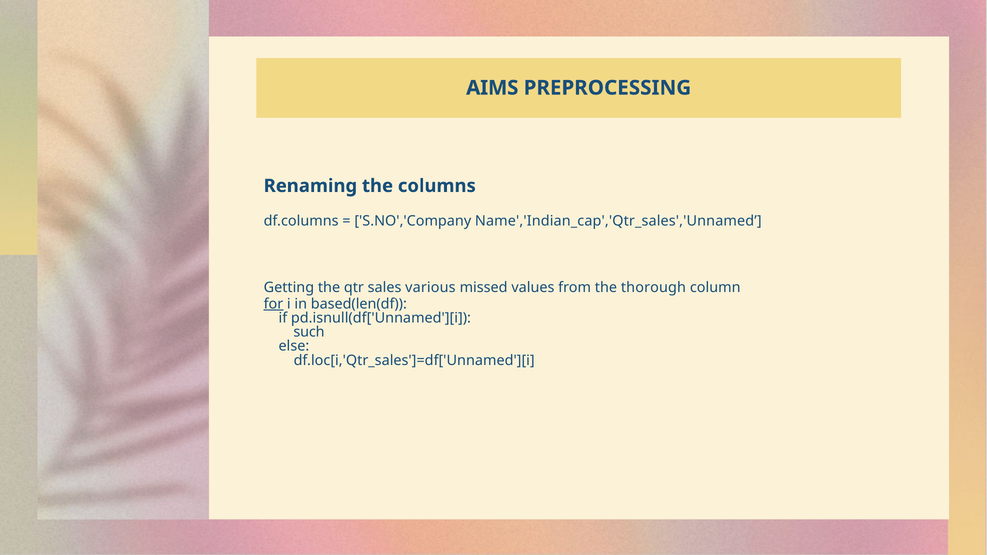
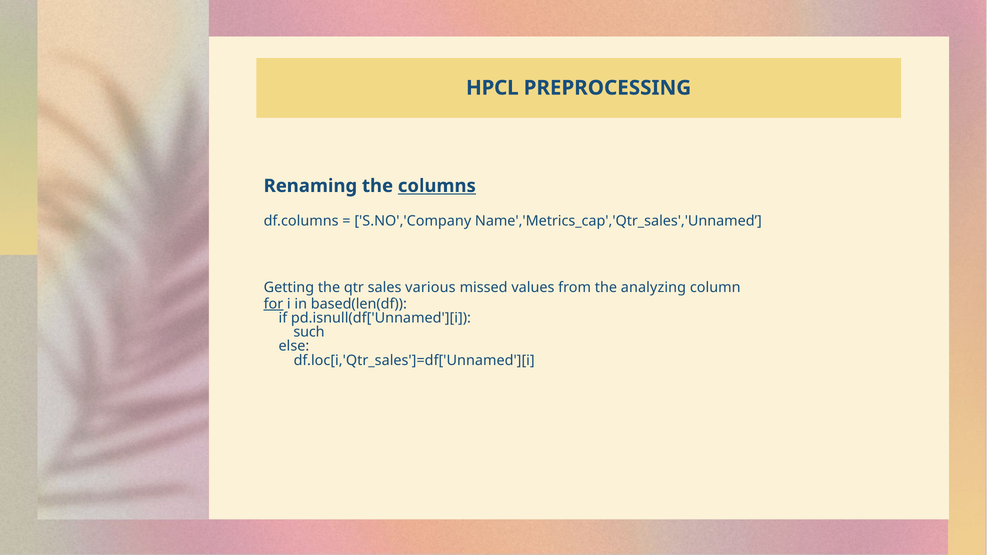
AIMS: AIMS -> HPCL
columns underline: none -> present
Name','Indian_cap','Qtr_sales','Unnamed: Name','Indian_cap','Qtr_sales','Unnamed -> Name','Metrics_cap','Qtr_sales','Unnamed
thorough: thorough -> analyzing
